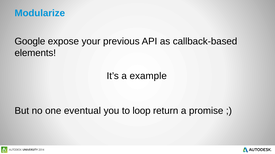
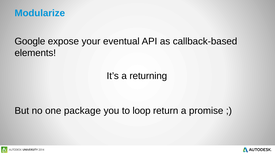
previous: previous -> eventual
example: example -> returning
eventual: eventual -> package
